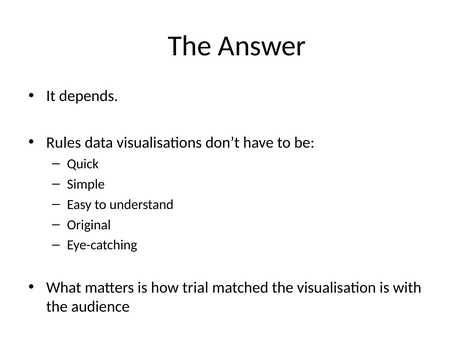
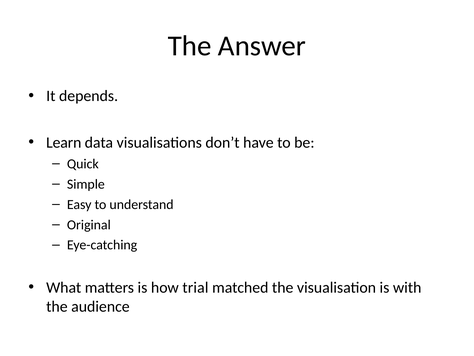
Rules: Rules -> Learn
